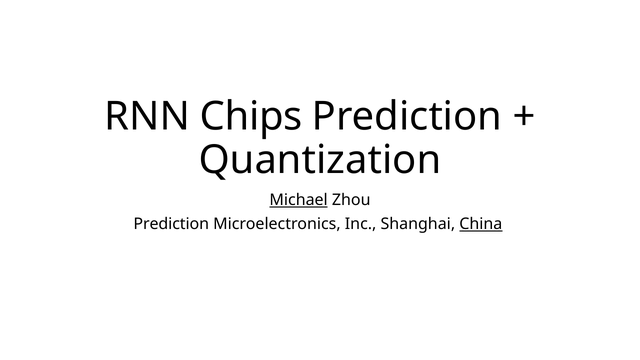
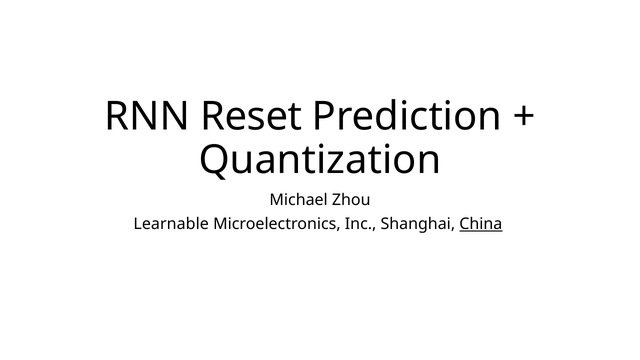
Chips: Chips -> Reset
Michael underline: present -> none
Prediction at (171, 224): Prediction -> Learnable
